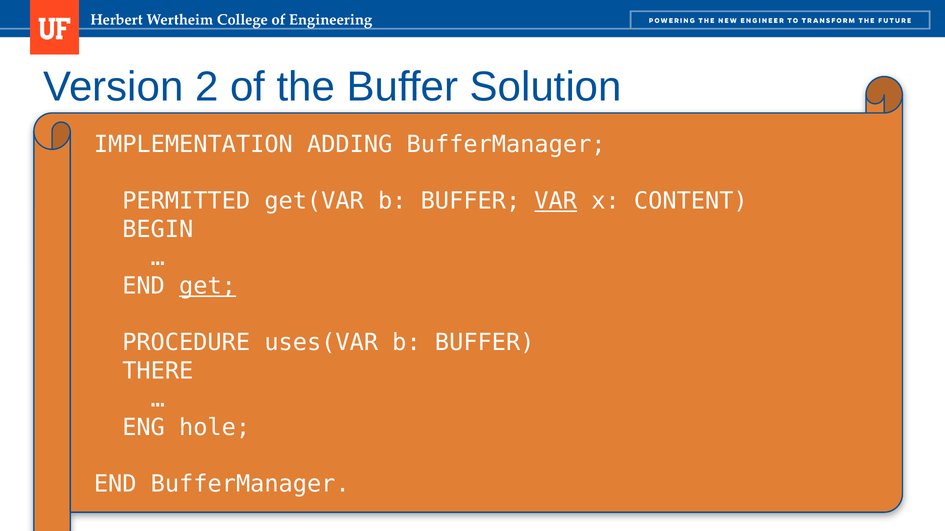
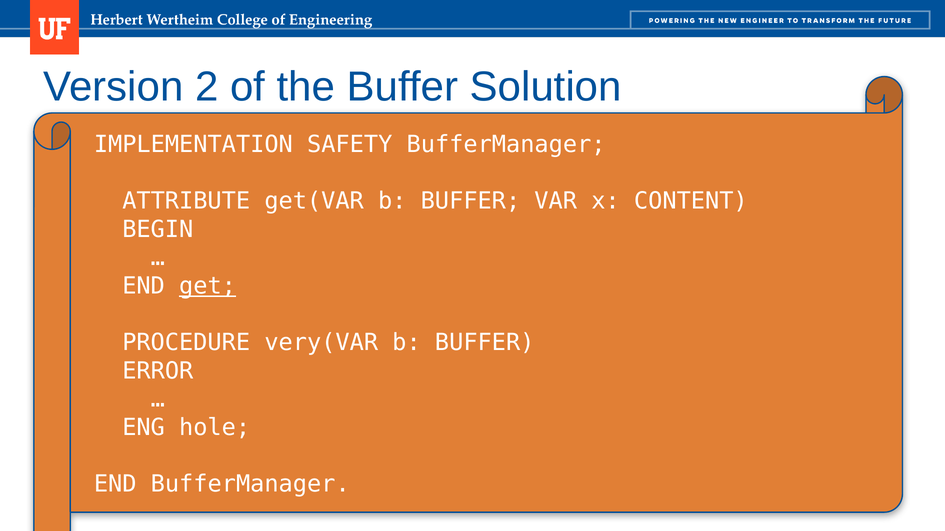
ADDING: ADDING -> SAFETY
PERMITTED: PERMITTED -> ATTRIBUTE
VAR underline: present -> none
uses(VAR: uses(VAR -> very(VAR
THERE: THERE -> ERROR
